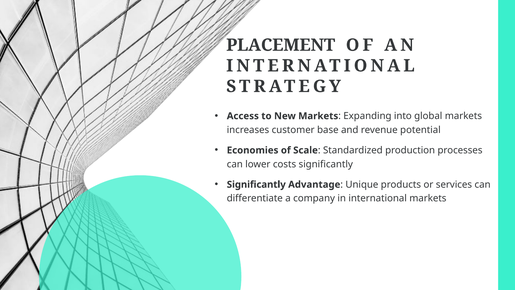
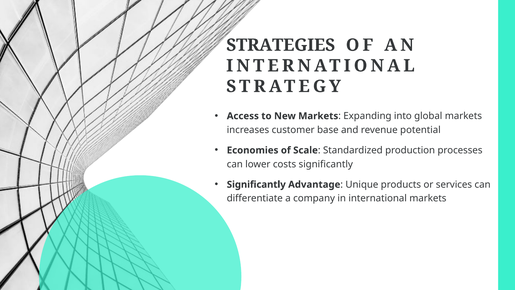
PLACEMENT: PLACEMENT -> STRATEGIES
